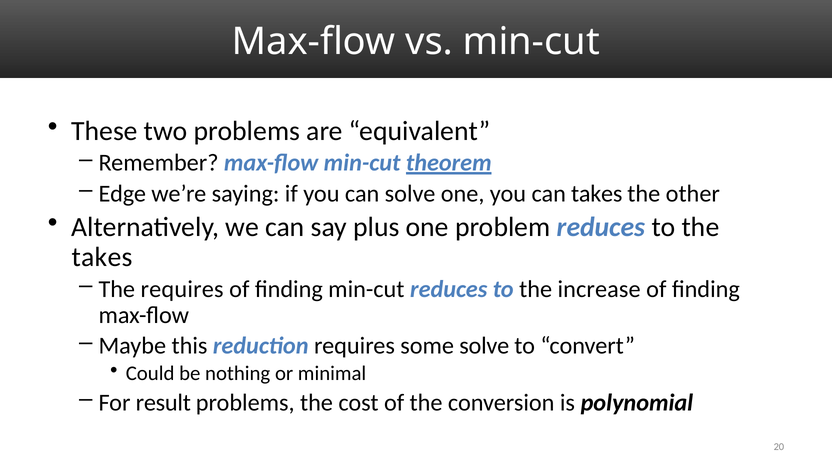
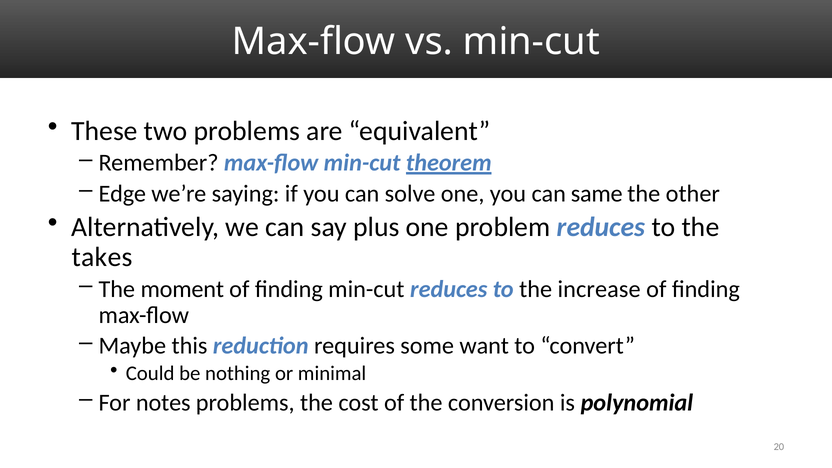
can takes: takes -> same
The requires: requires -> moment
some solve: solve -> want
result: result -> notes
